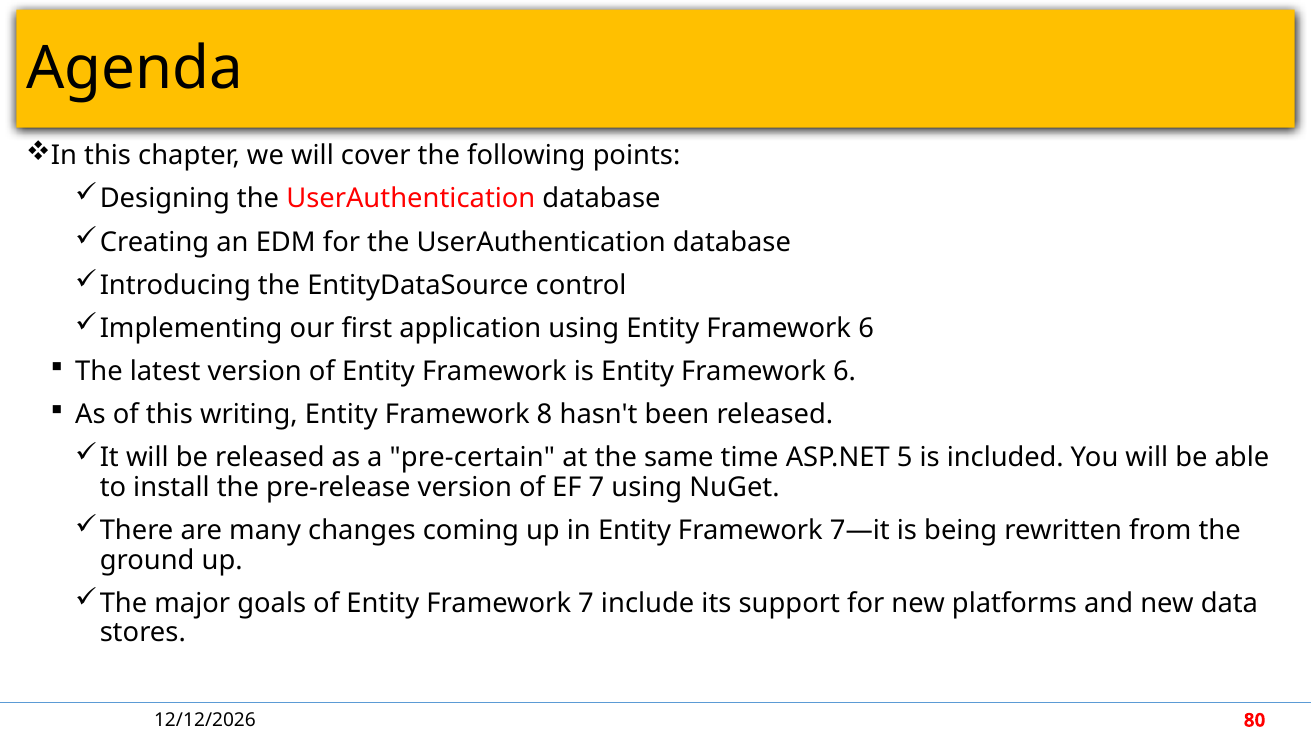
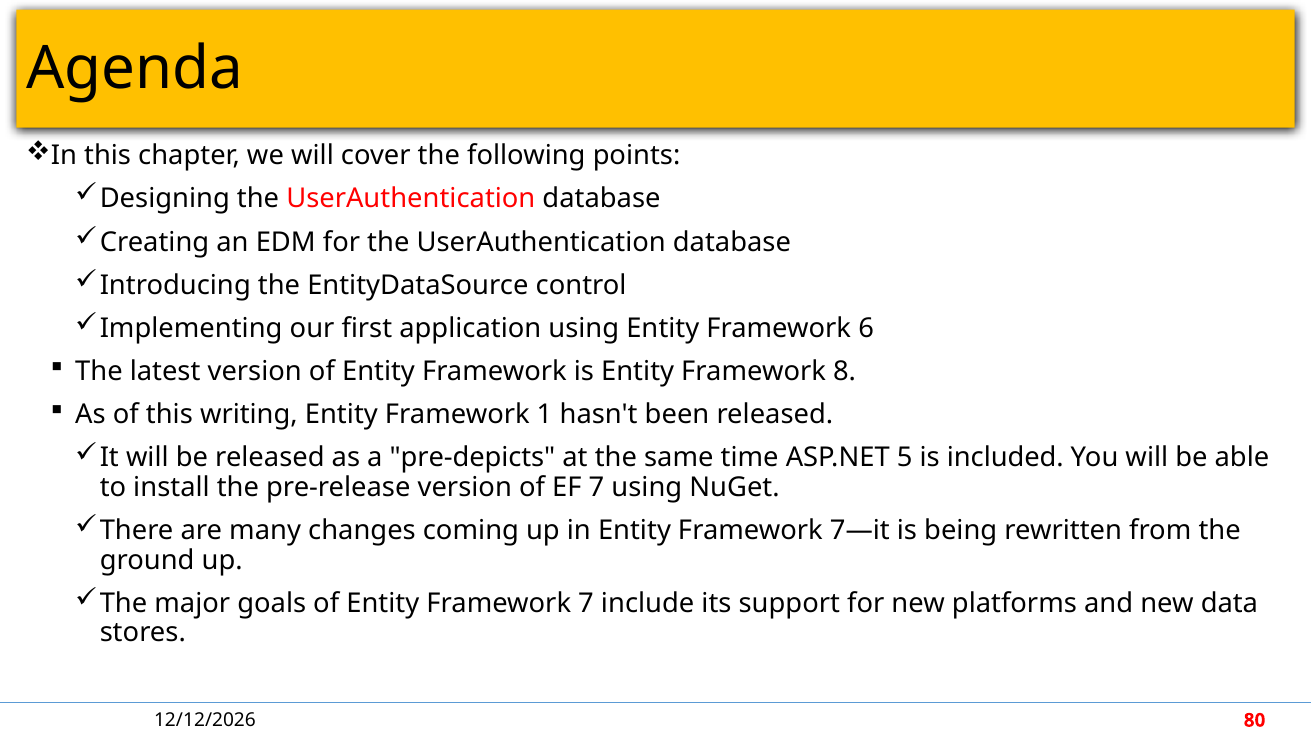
is Entity Framework 6: 6 -> 8
8: 8 -> 1
pre-certain: pre-certain -> pre-depicts
